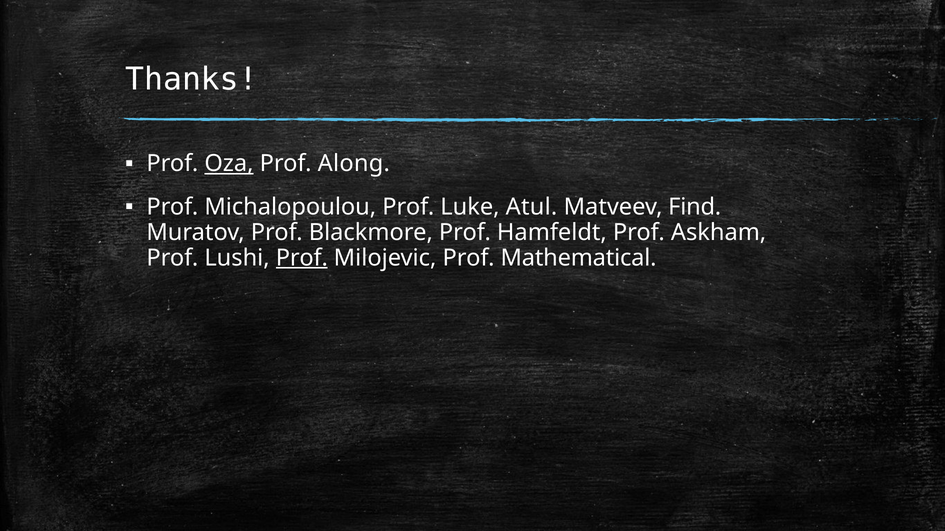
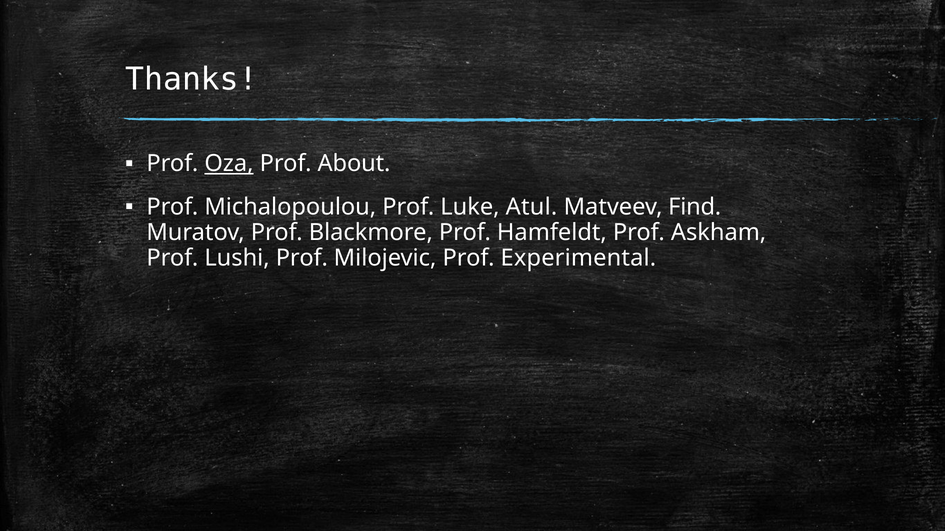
Along: Along -> About
Prof at (302, 258) underline: present -> none
Mathematical: Mathematical -> Experimental
